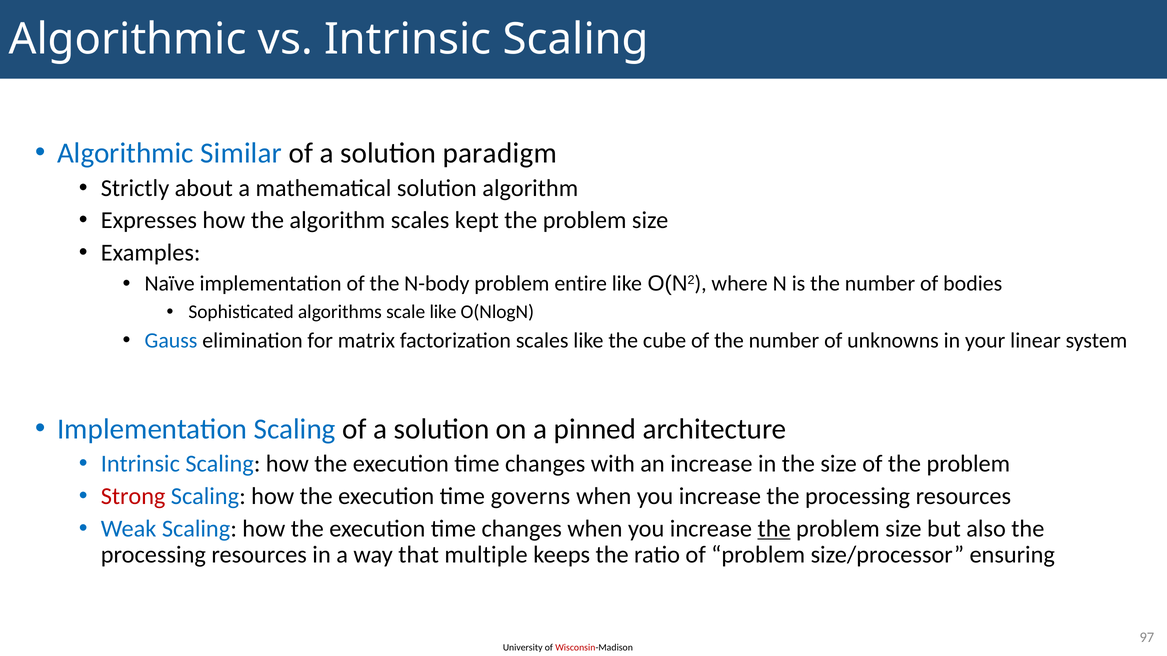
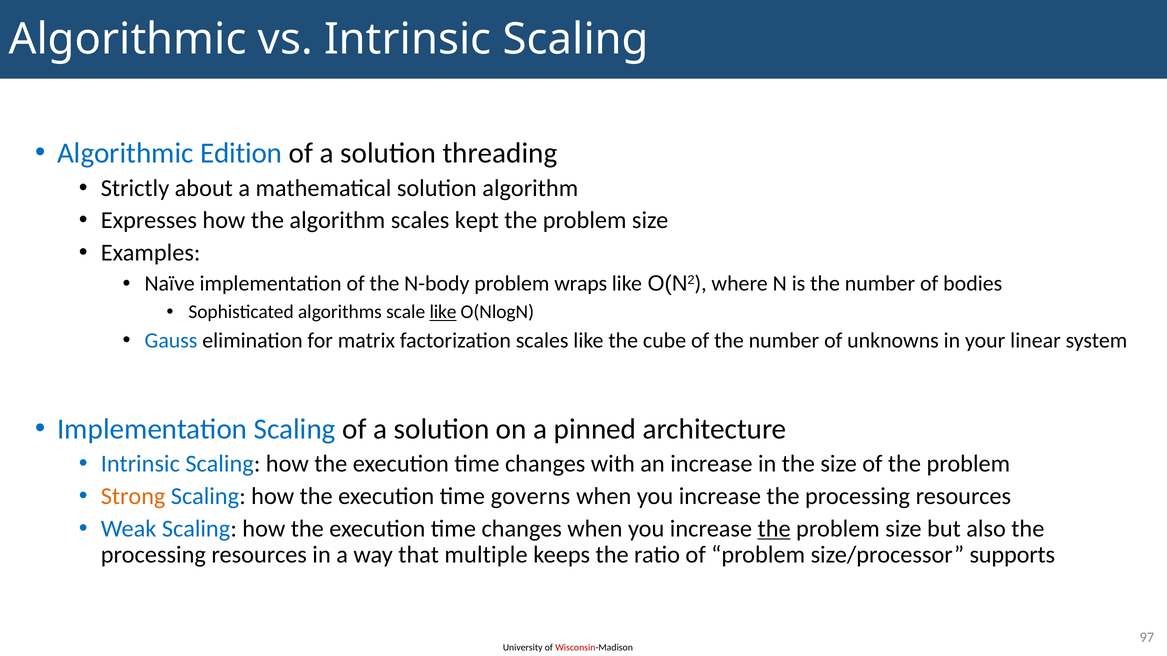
Similar: Similar -> Edition
paradigm: paradigm -> threading
entire: entire -> wraps
like at (443, 312) underline: none -> present
Strong colour: red -> orange
ensuring: ensuring -> supports
